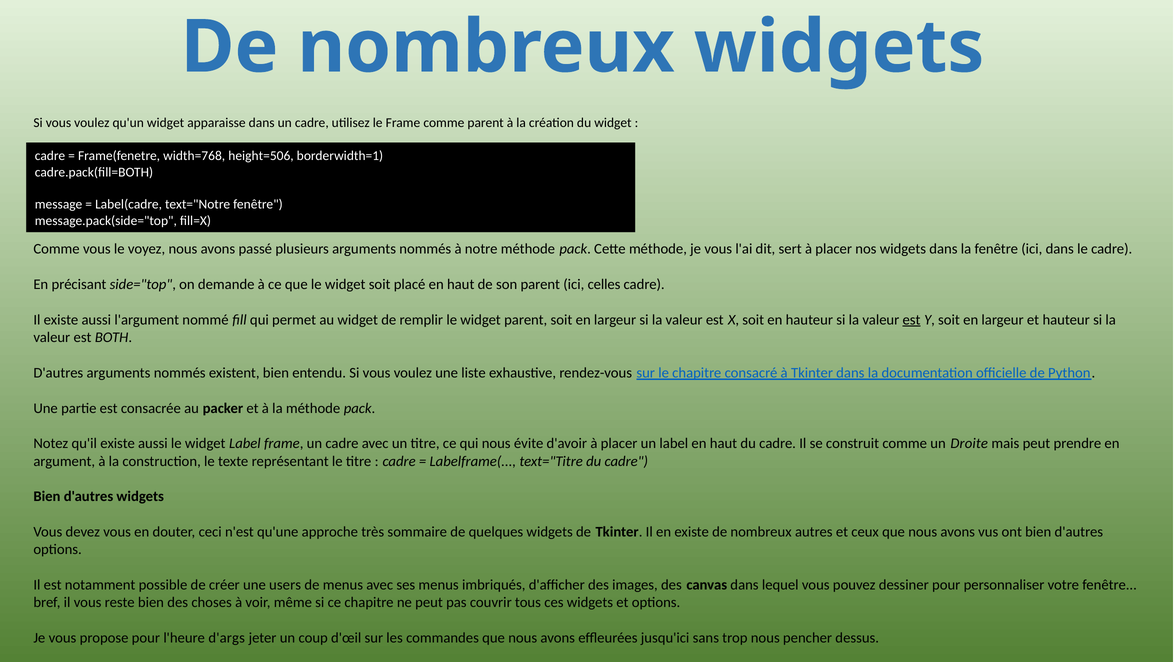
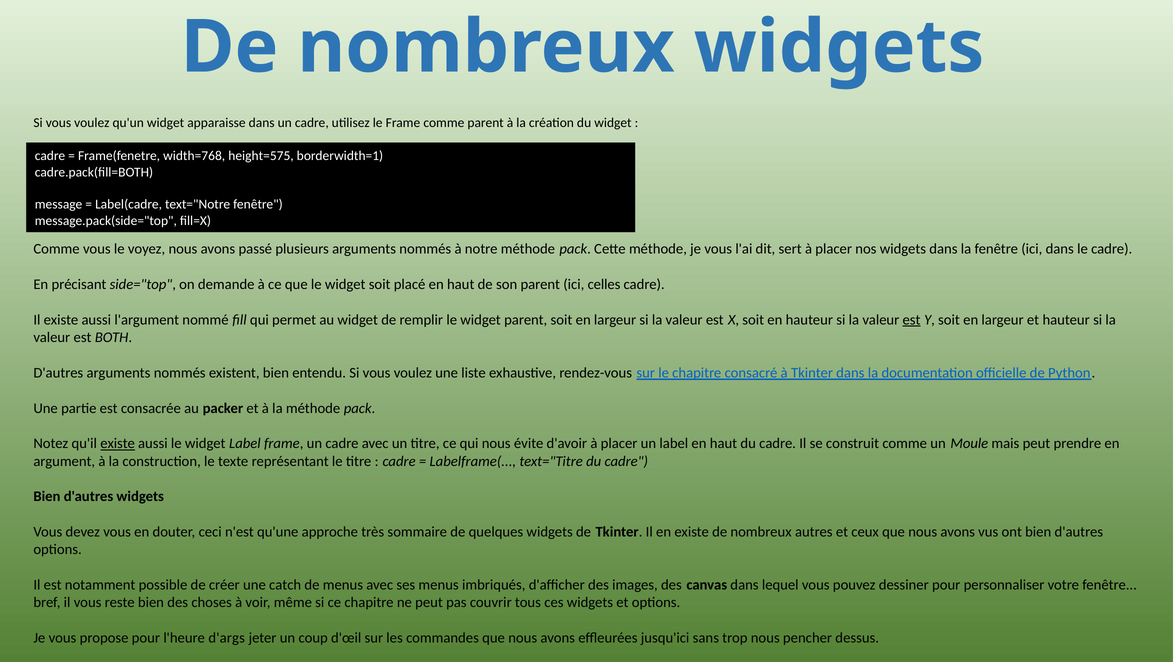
height=506: height=506 -> height=575
existe at (118, 443) underline: none -> present
Droite: Droite -> Moule
users: users -> catch
